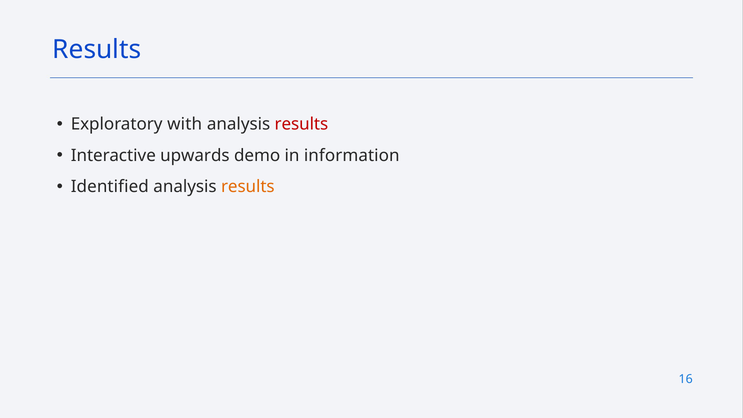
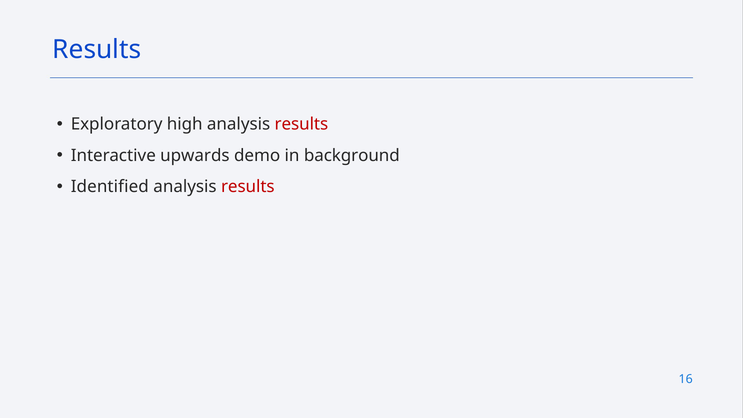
with: with -> high
information: information -> background
results at (248, 187) colour: orange -> red
